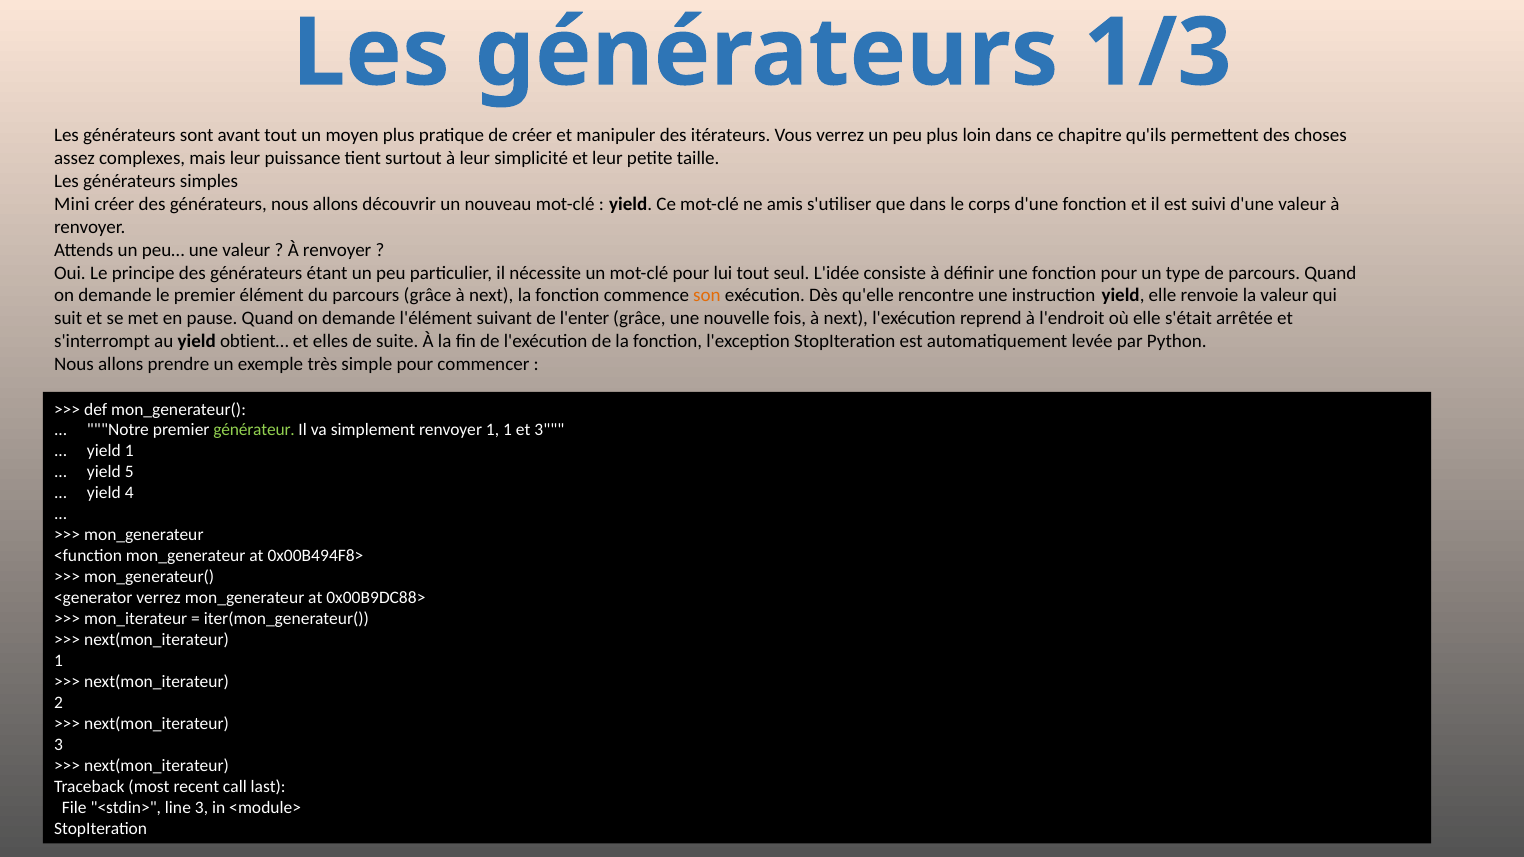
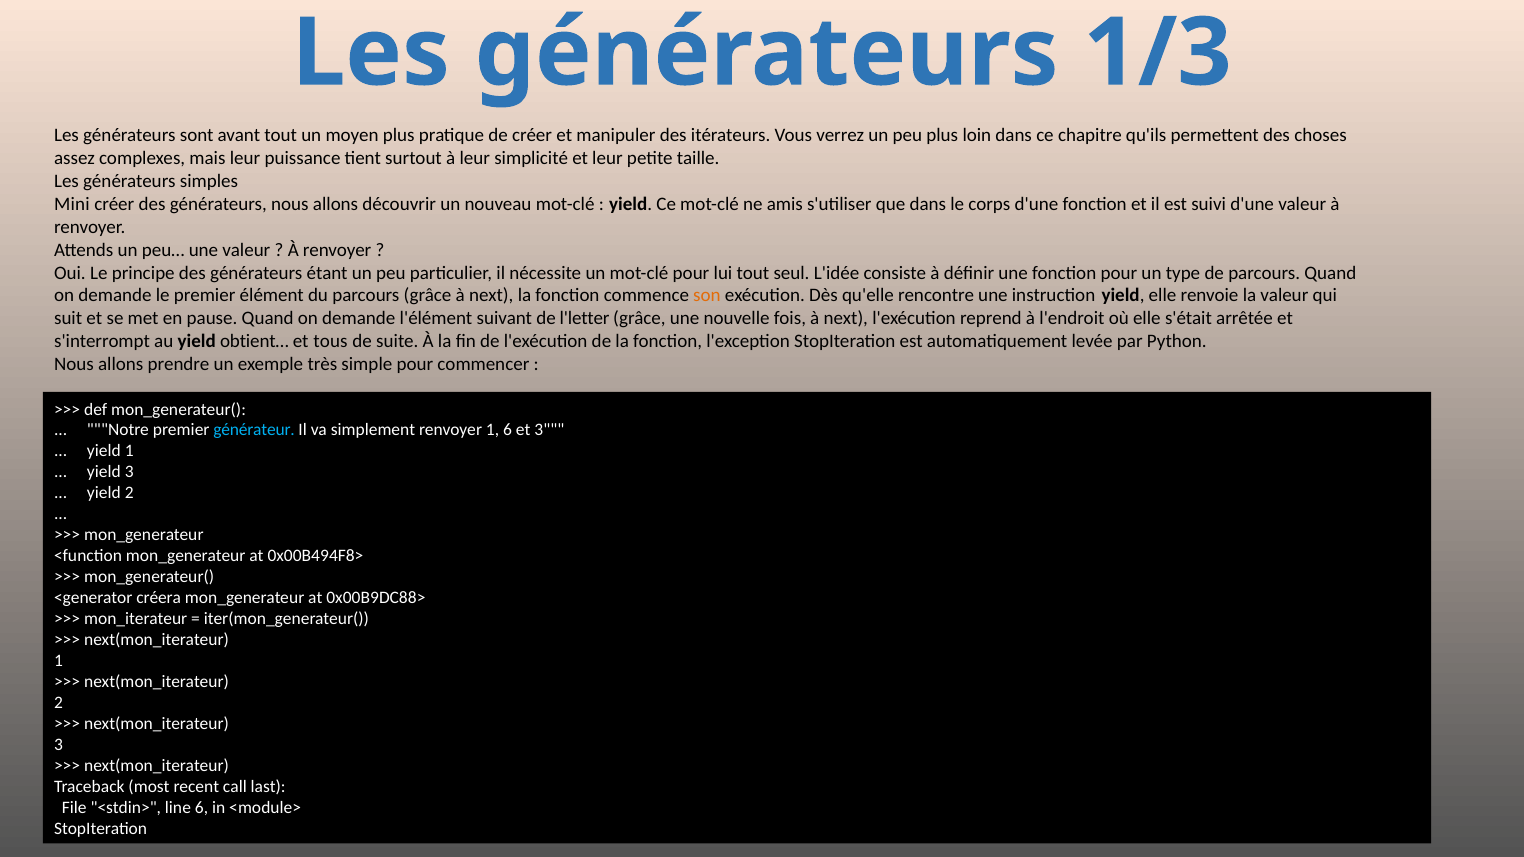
l'enter: l'enter -> l'letter
elles: elles -> tous
générateur colour: light green -> light blue
1 1: 1 -> 6
yield 5: 5 -> 3
yield 4: 4 -> 2
<generator verrez: verrez -> créera
line 3: 3 -> 6
